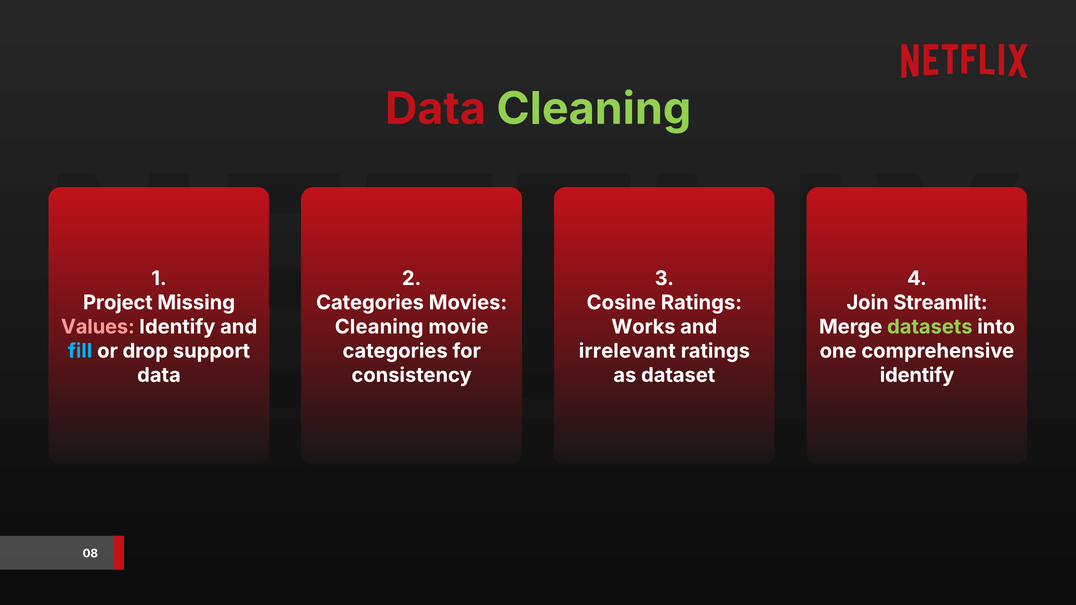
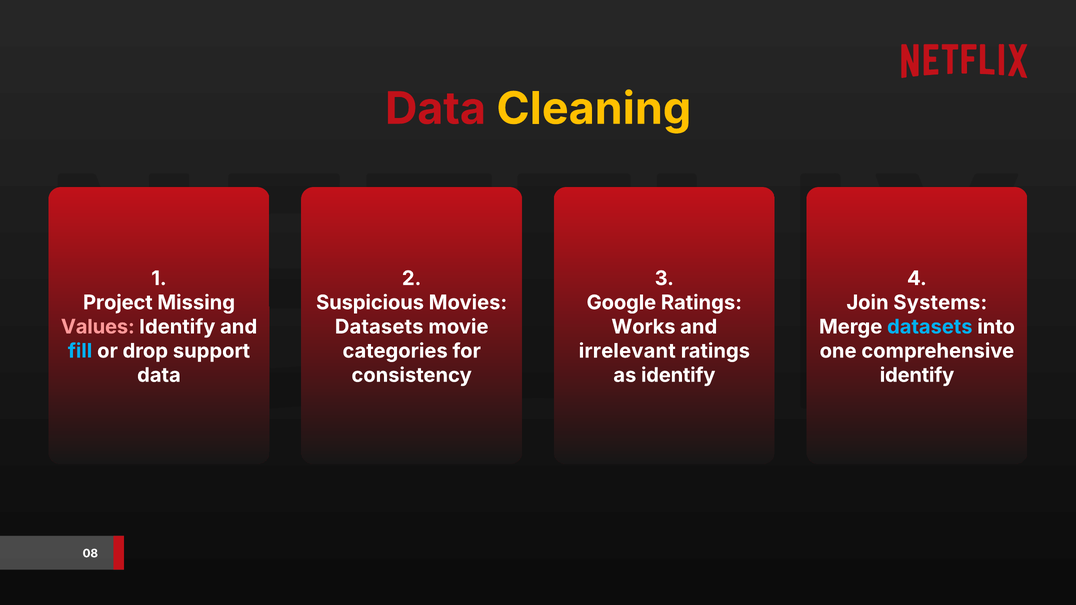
Cleaning at (594, 109) colour: light green -> yellow
Categories at (370, 303): Categories -> Suspicious
Cosine: Cosine -> Google
Streamlit: Streamlit -> Systems
Cleaning at (379, 327): Cleaning -> Datasets
datasets at (930, 327) colour: light green -> light blue
as dataset: dataset -> identify
